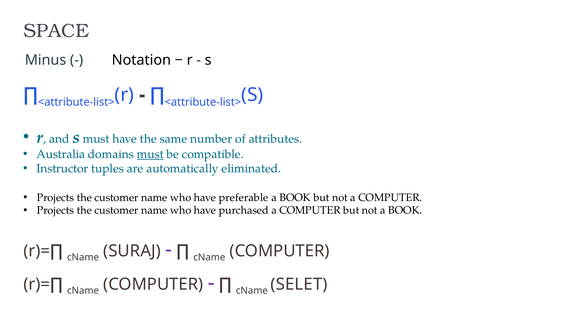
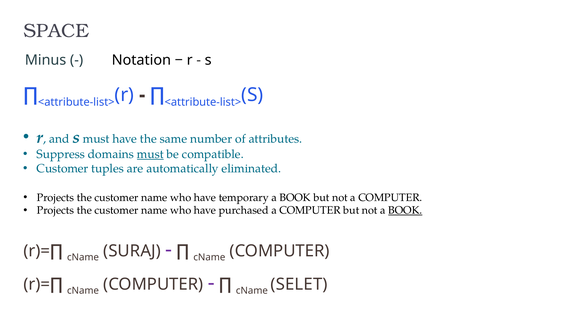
Australia: Australia -> Suppress
Instructor at (62, 169): Instructor -> Customer
preferable: preferable -> temporary
BOOK at (405, 211) underline: none -> present
